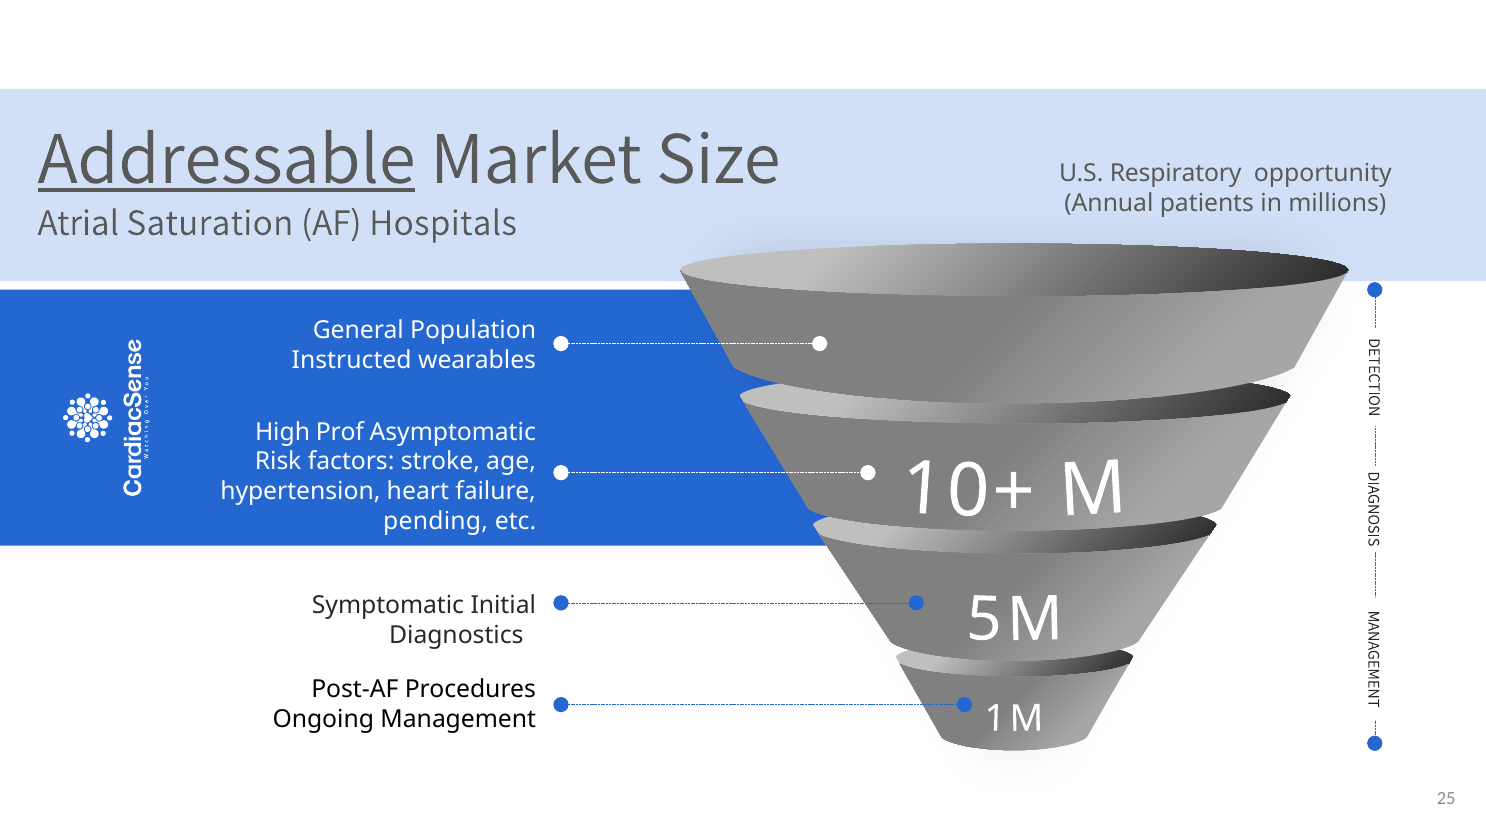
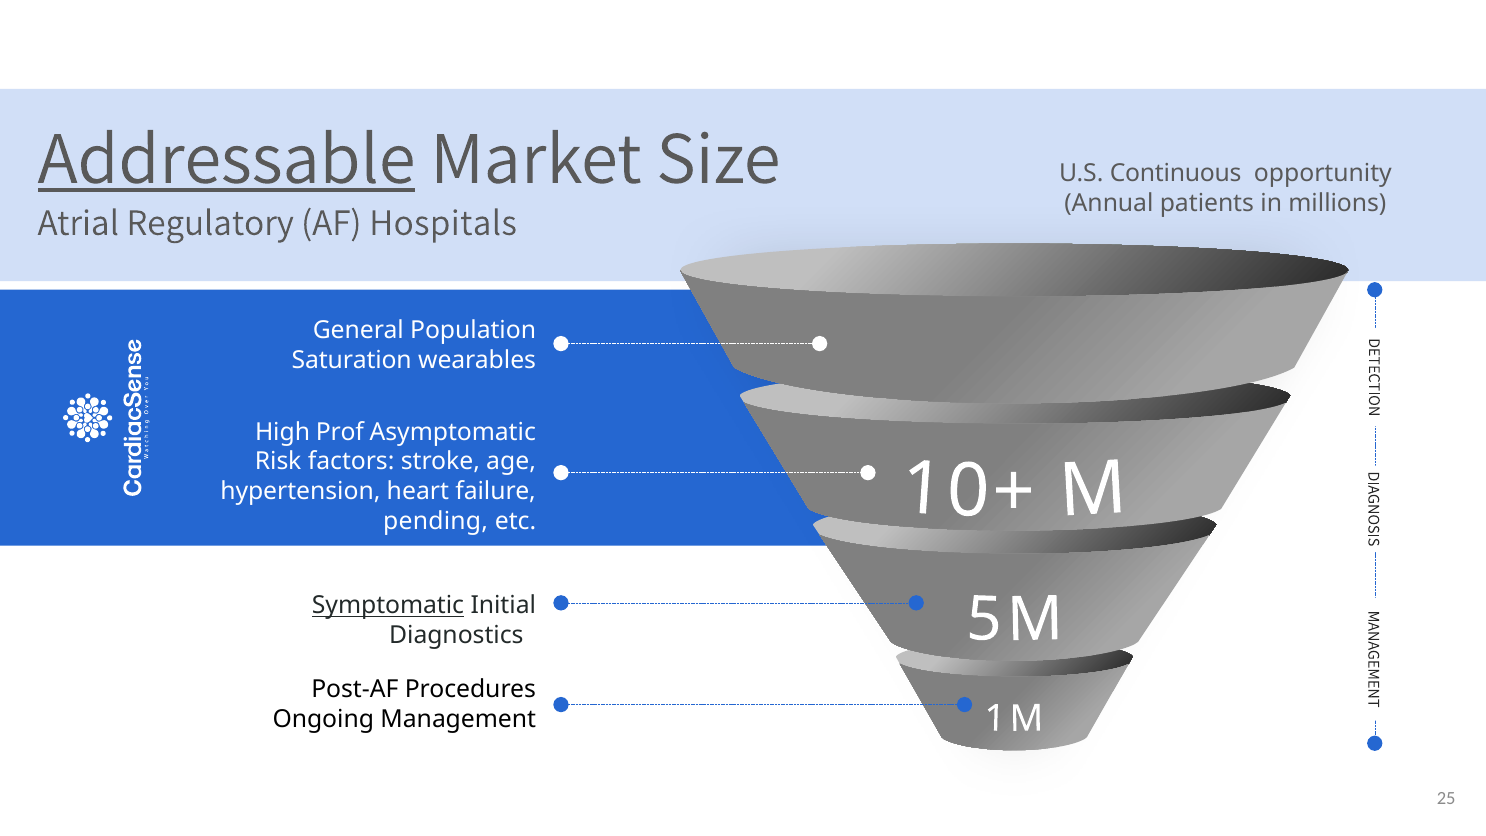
Respiratory: Respiratory -> Continuous
Saturation: Saturation -> Regulatory
Instructed: Instructed -> Saturation
Symptomatic underline: none -> present
